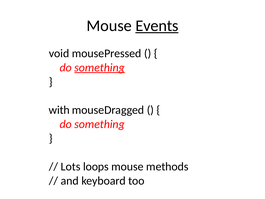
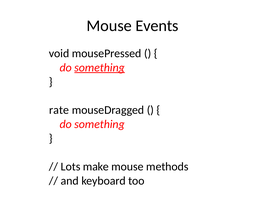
Events underline: present -> none
with: with -> rate
loops: loops -> make
